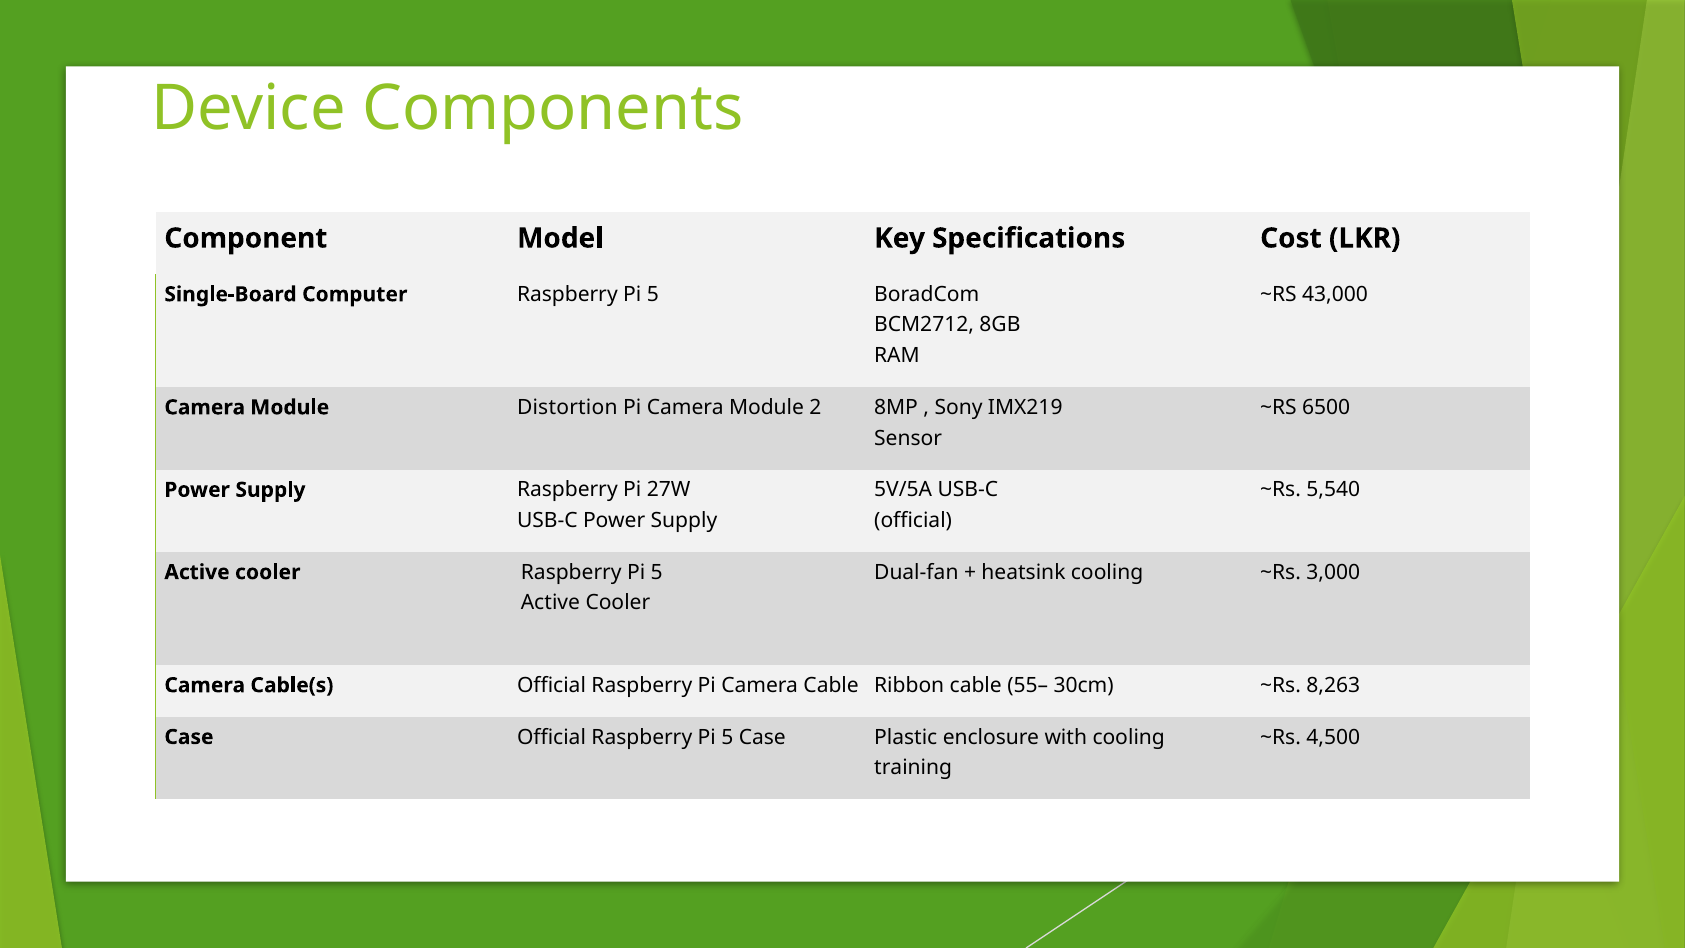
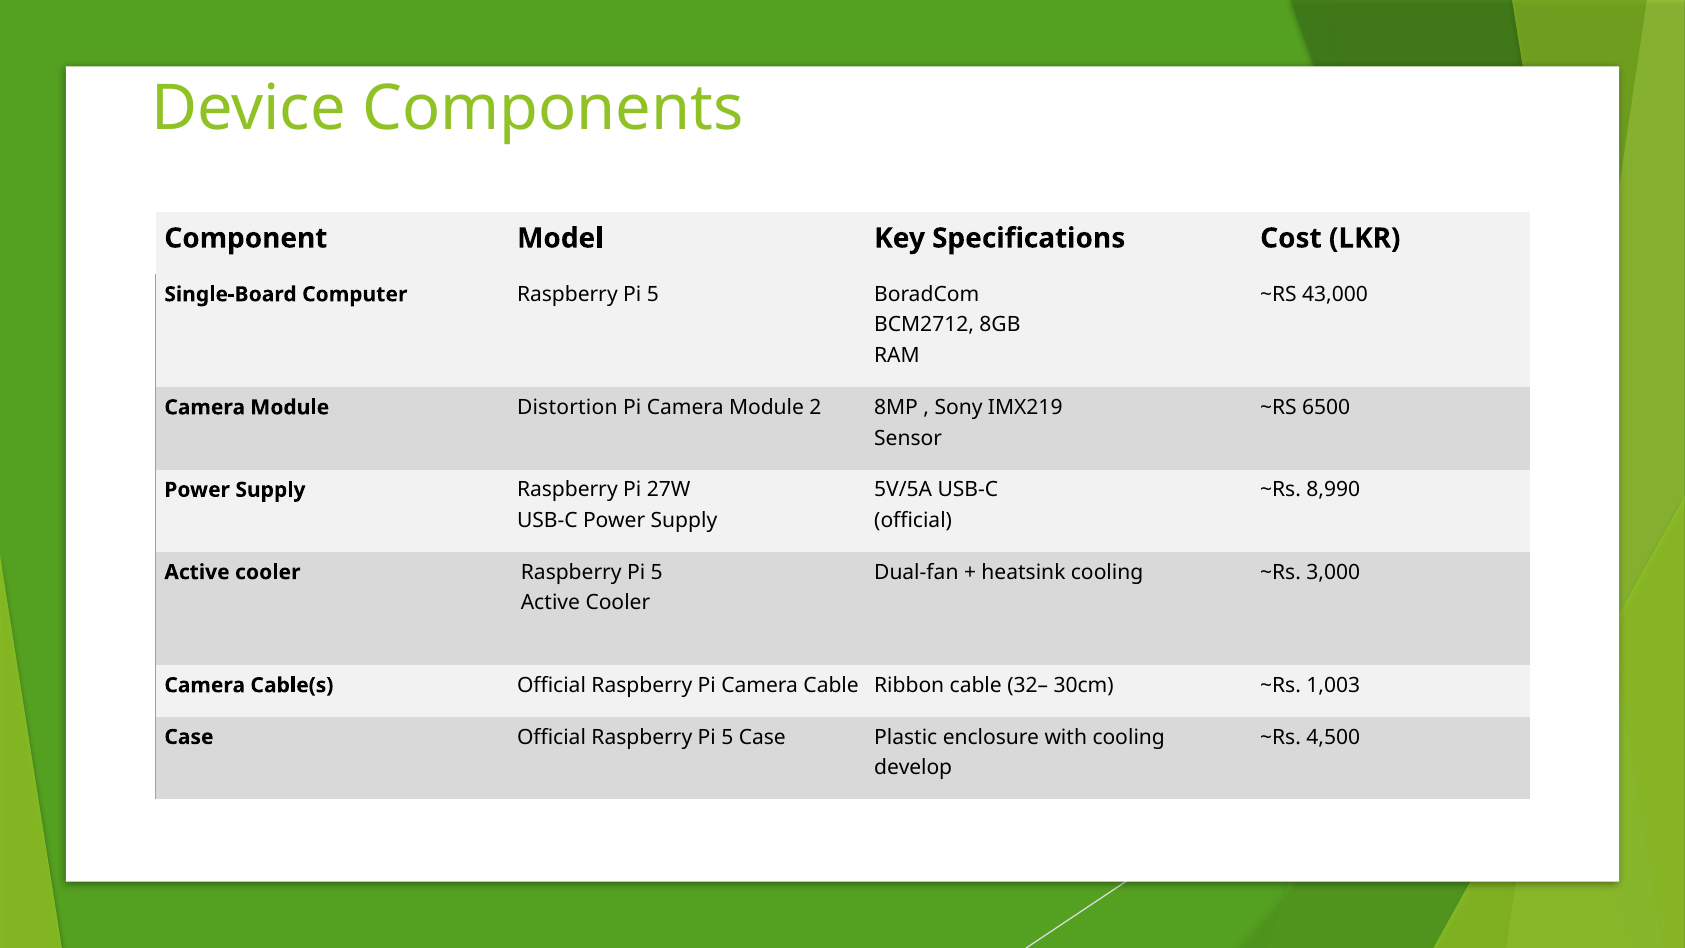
5,540: 5,540 -> 8,990
55–: 55– -> 32–
8,263: 8,263 -> 1,003
training: training -> develop
